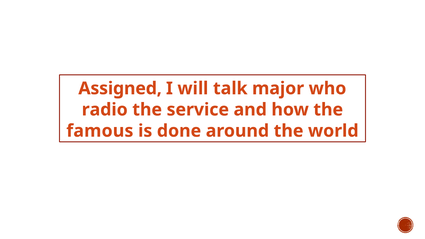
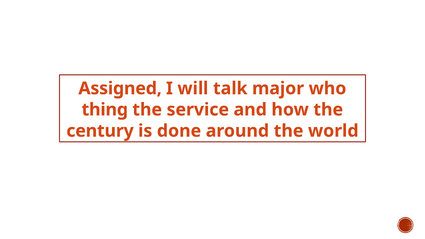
radio: radio -> thing
famous: famous -> century
